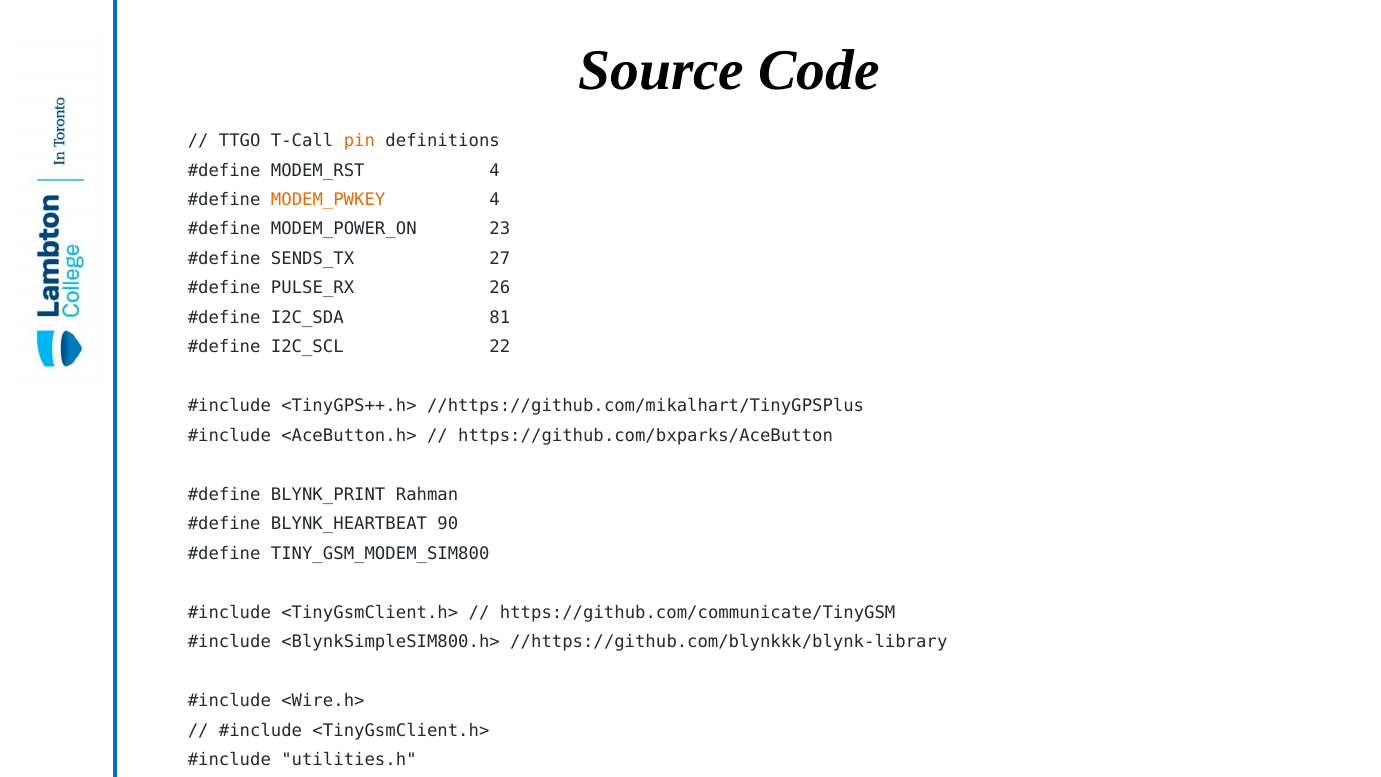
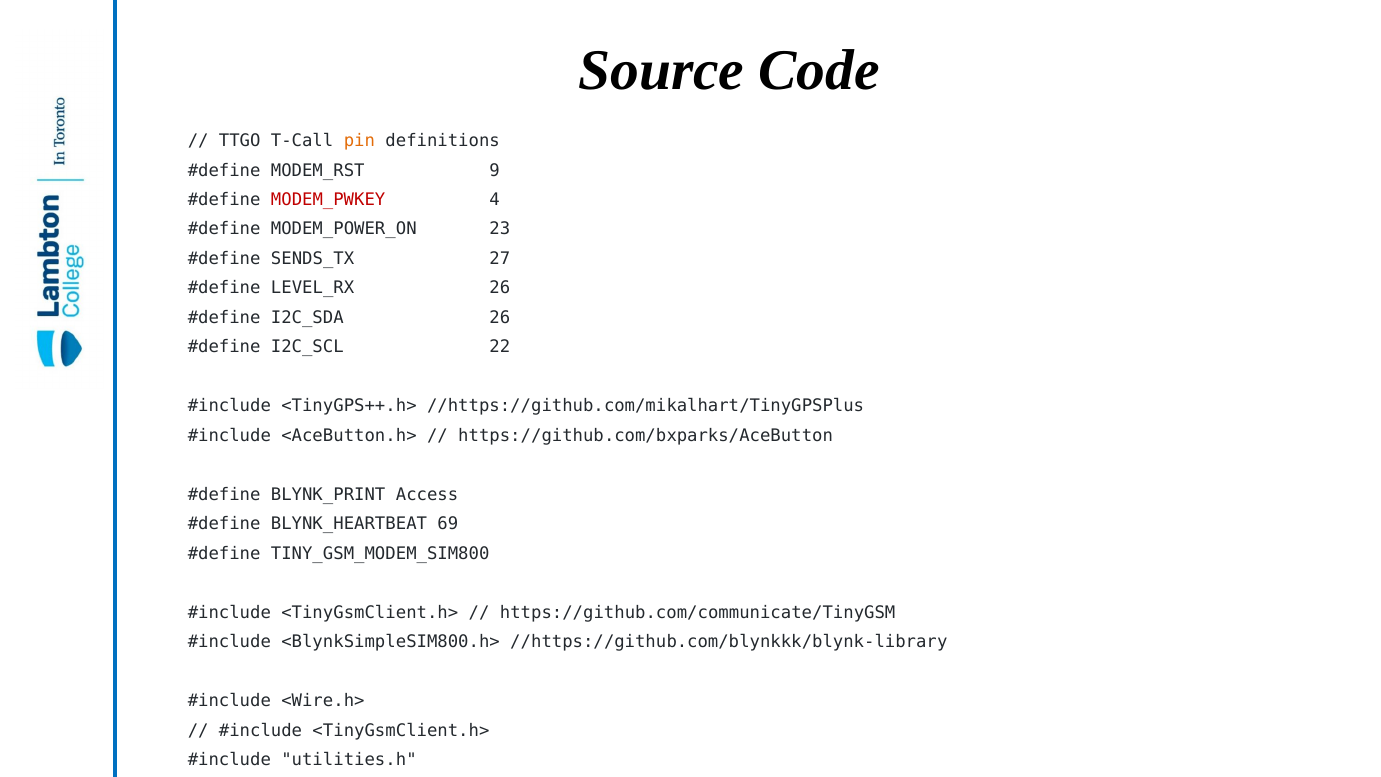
MODEM_RST 4: 4 -> 9
MODEM_PWKEY colour: orange -> red
PULSE_RX: PULSE_RX -> LEVEL_RX
I2C_SDA 81: 81 -> 26
Rahman: Rahman -> Access
90: 90 -> 69
